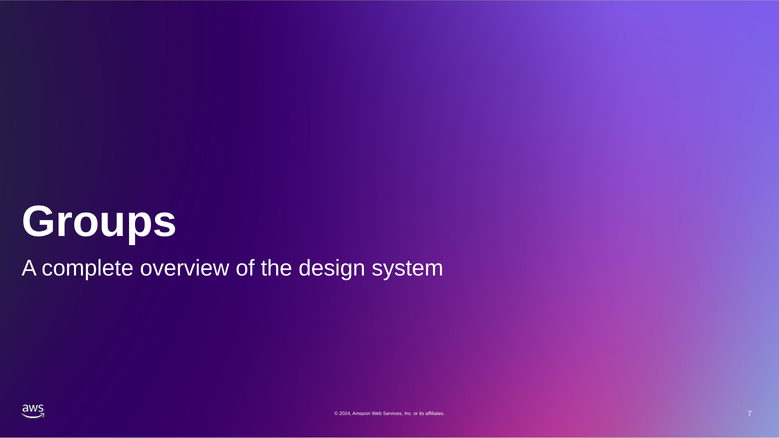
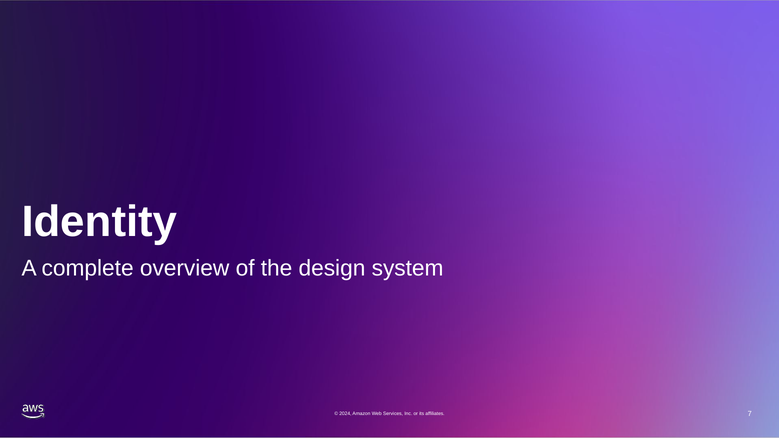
Groups: Groups -> Identity
